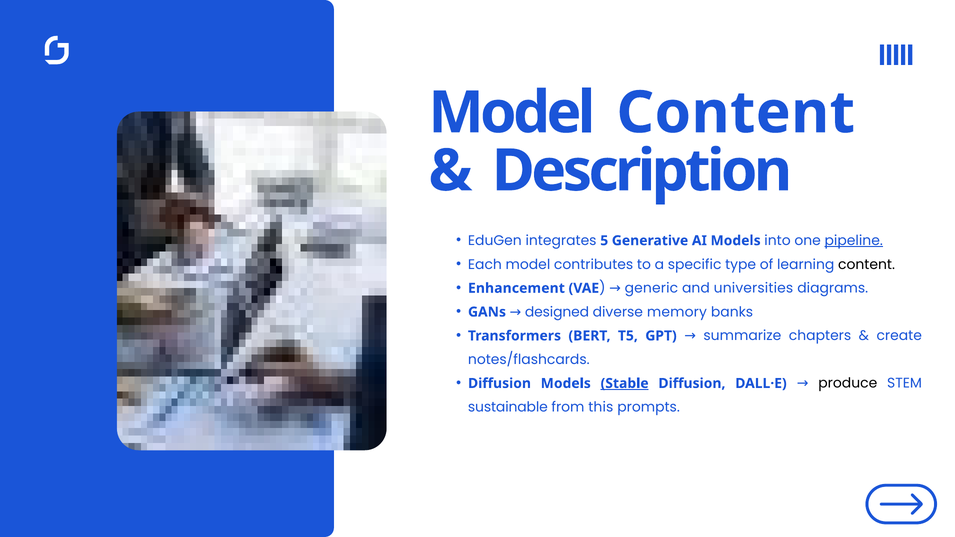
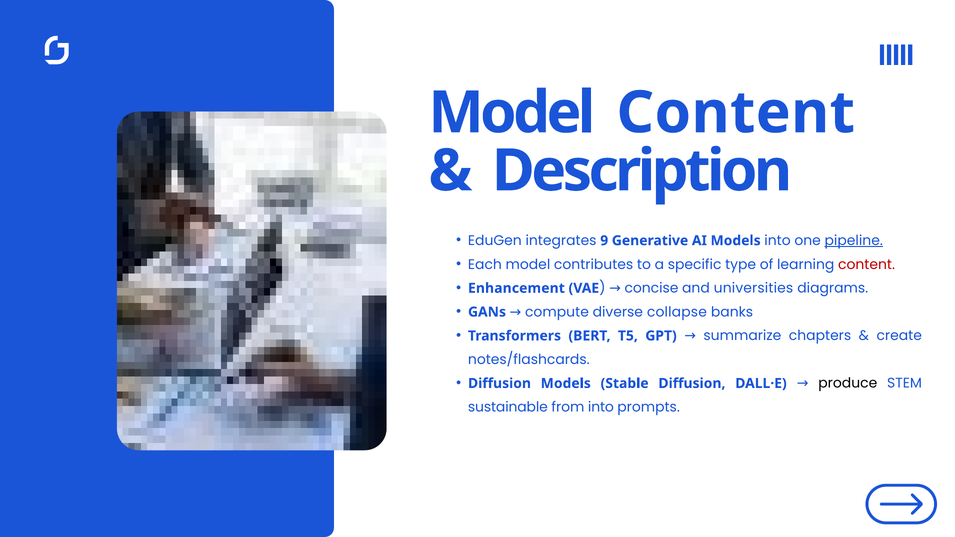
5: 5 -> 9
content at (867, 265) colour: black -> red
generic: generic -> concise
designed: designed -> compute
memory: memory -> collapse
Stable underline: present -> none
from this: this -> into
